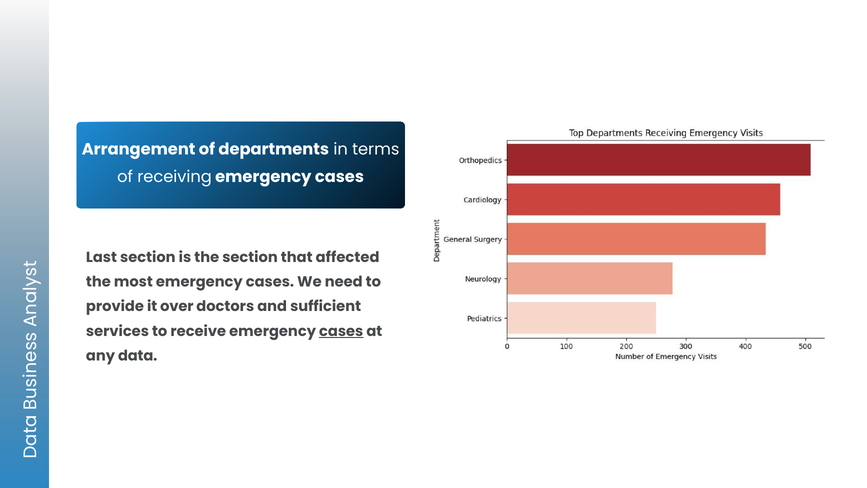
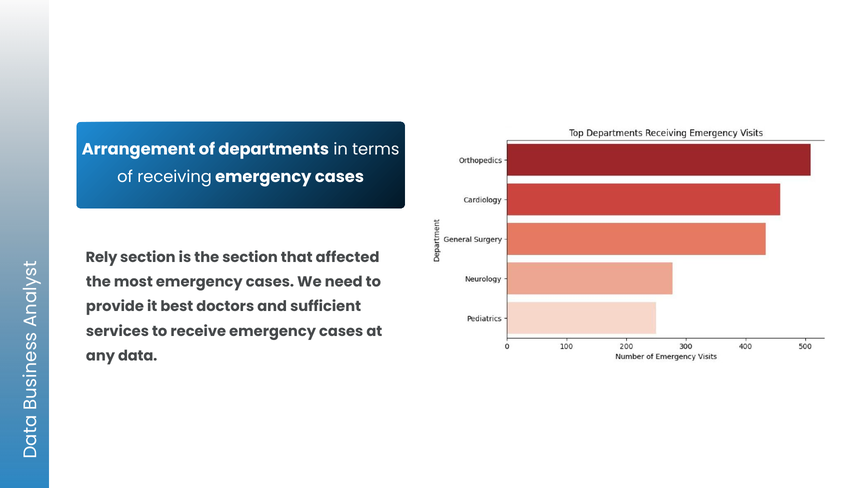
Last: Last -> Rely
over: over -> best
cases at (341, 331) underline: present -> none
